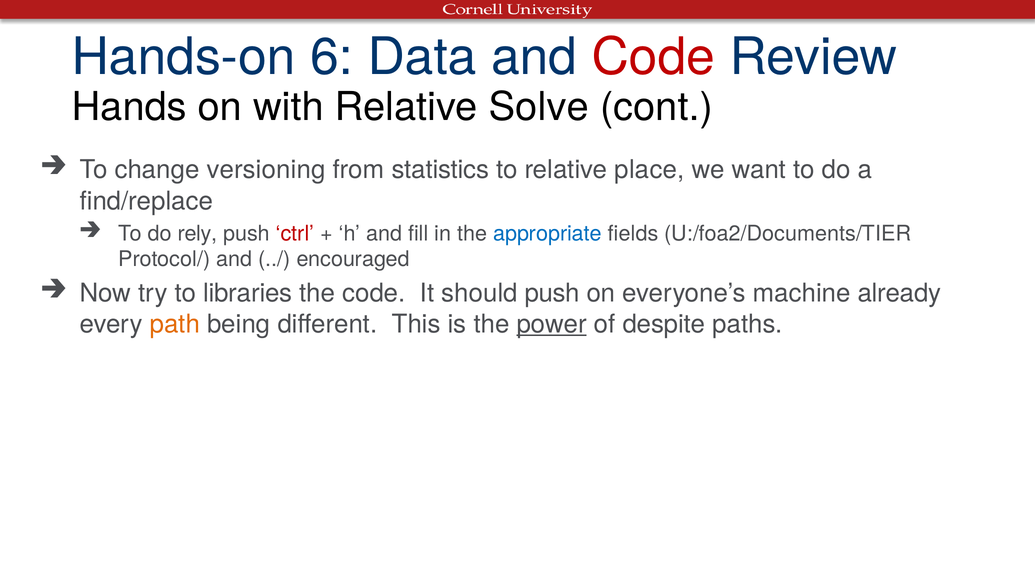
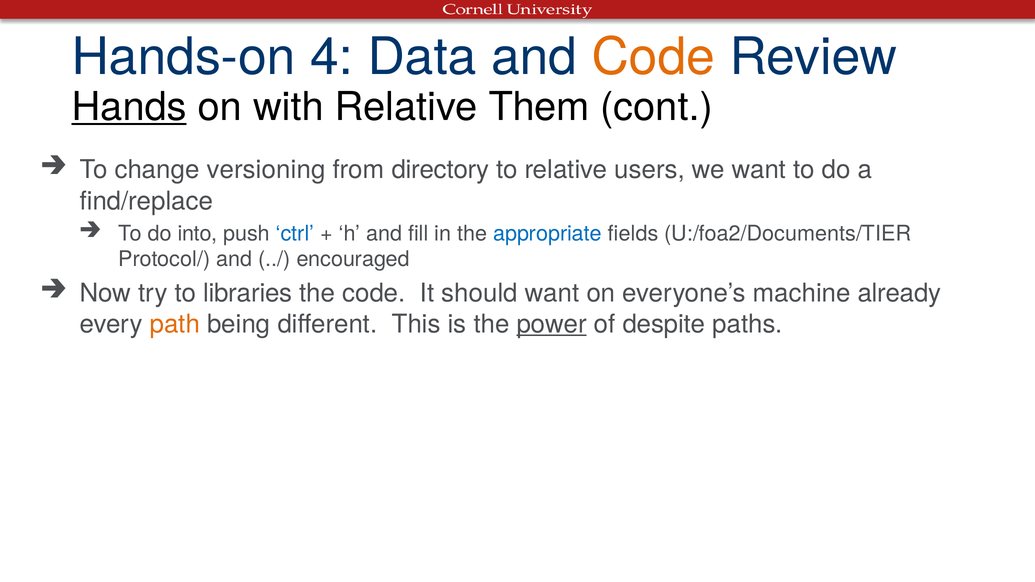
6: 6 -> 4
Code at (653, 57) colour: red -> orange
Hands underline: none -> present
Solve: Solve -> Them
statistics: statistics -> directory
place: place -> users
rely: rely -> into
ctrl colour: red -> blue
should push: push -> want
